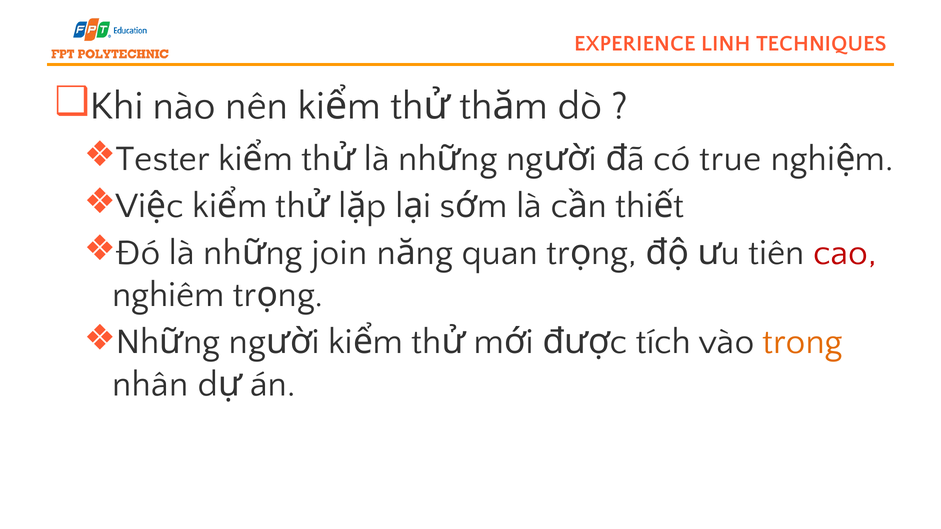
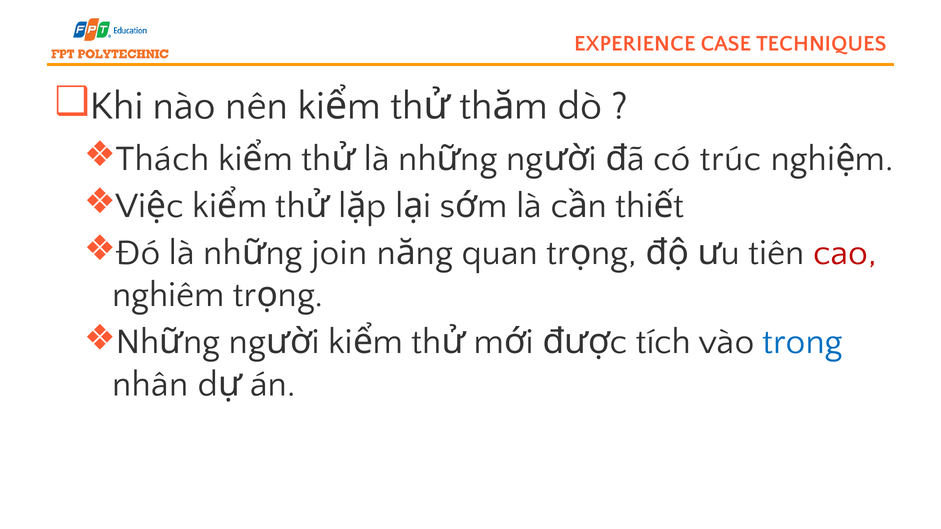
LINH: LINH -> CASE
Tester: Tester -> Thách
true: true -> trúc
trong colour: orange -> blue
